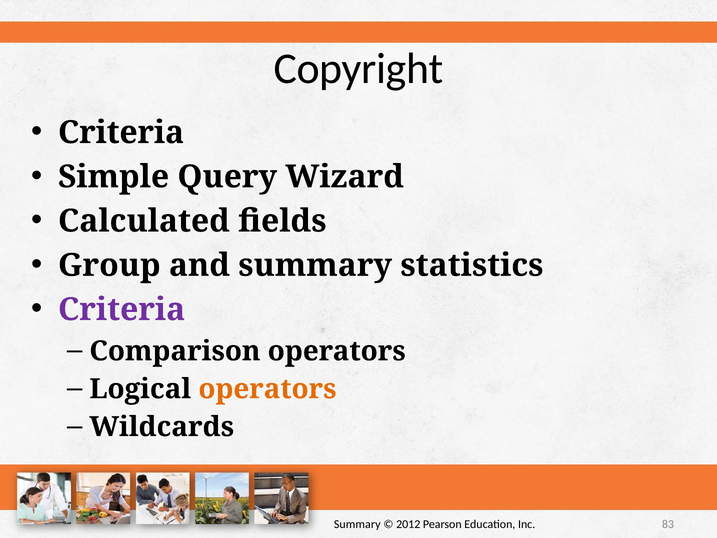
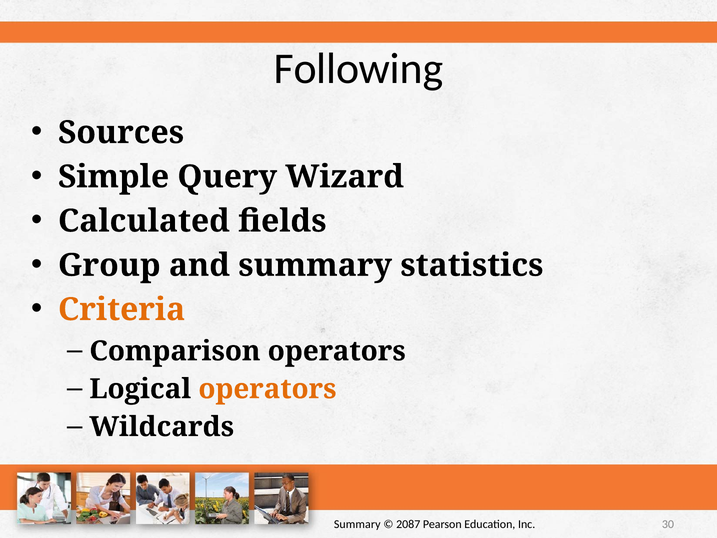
Copyright: Copyright -> Following
Criteria at (121, 132): Criteria -> Sources
Criteria at (122, 309) colour: purple -> orange
2012: 2012 -> 2087
83: 83 -> 30
